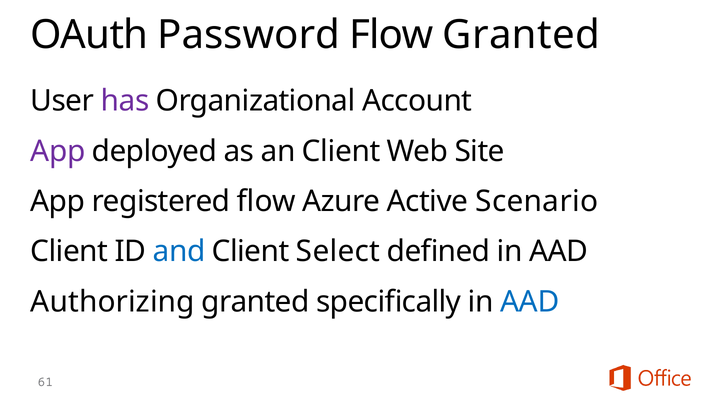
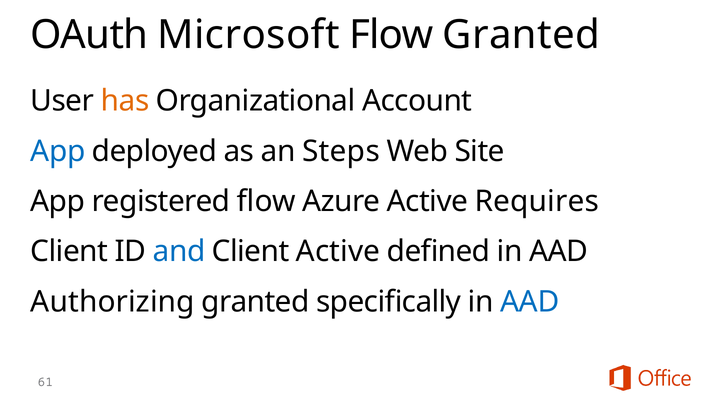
Password: Password -> Microsoft
has colour: purple -> orange
App at (58, 151) colour: purple -> blue
an Client: Client -> Steps
Scenario: Scenario -> Requires
Client Select: Select -> Active
